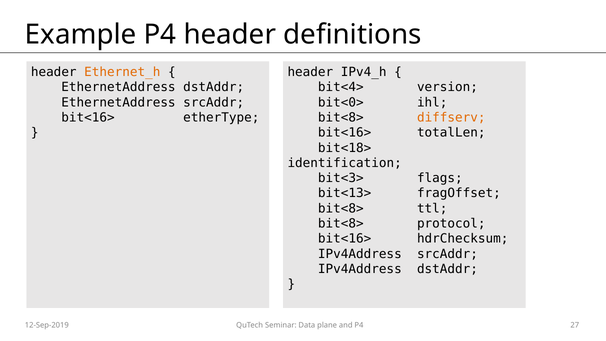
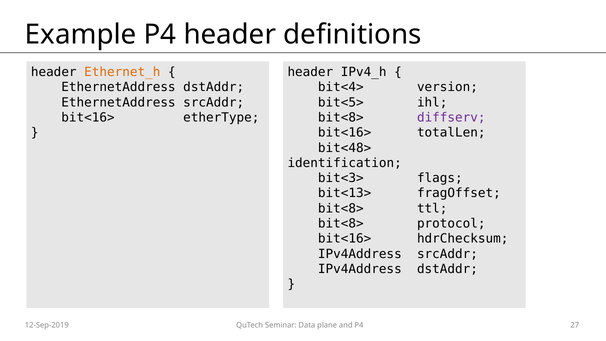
bit<0>: bit<0> -> bit<5>
diffserv colour: orange -> purple
bit<18>: bit<18> -> bit<48>
